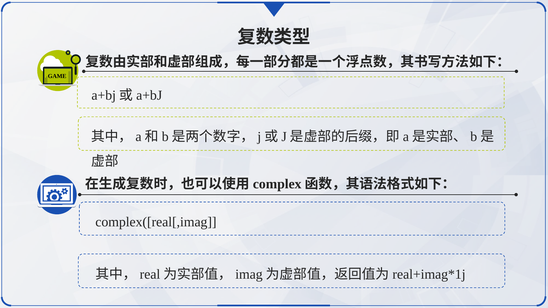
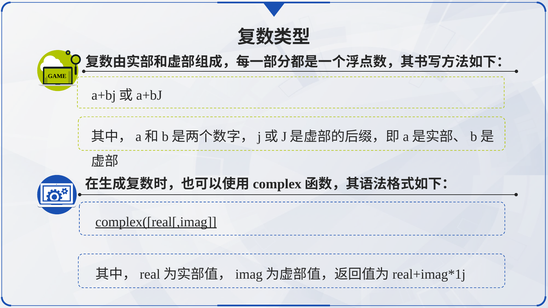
complex([real[,imag underline: none -> present
